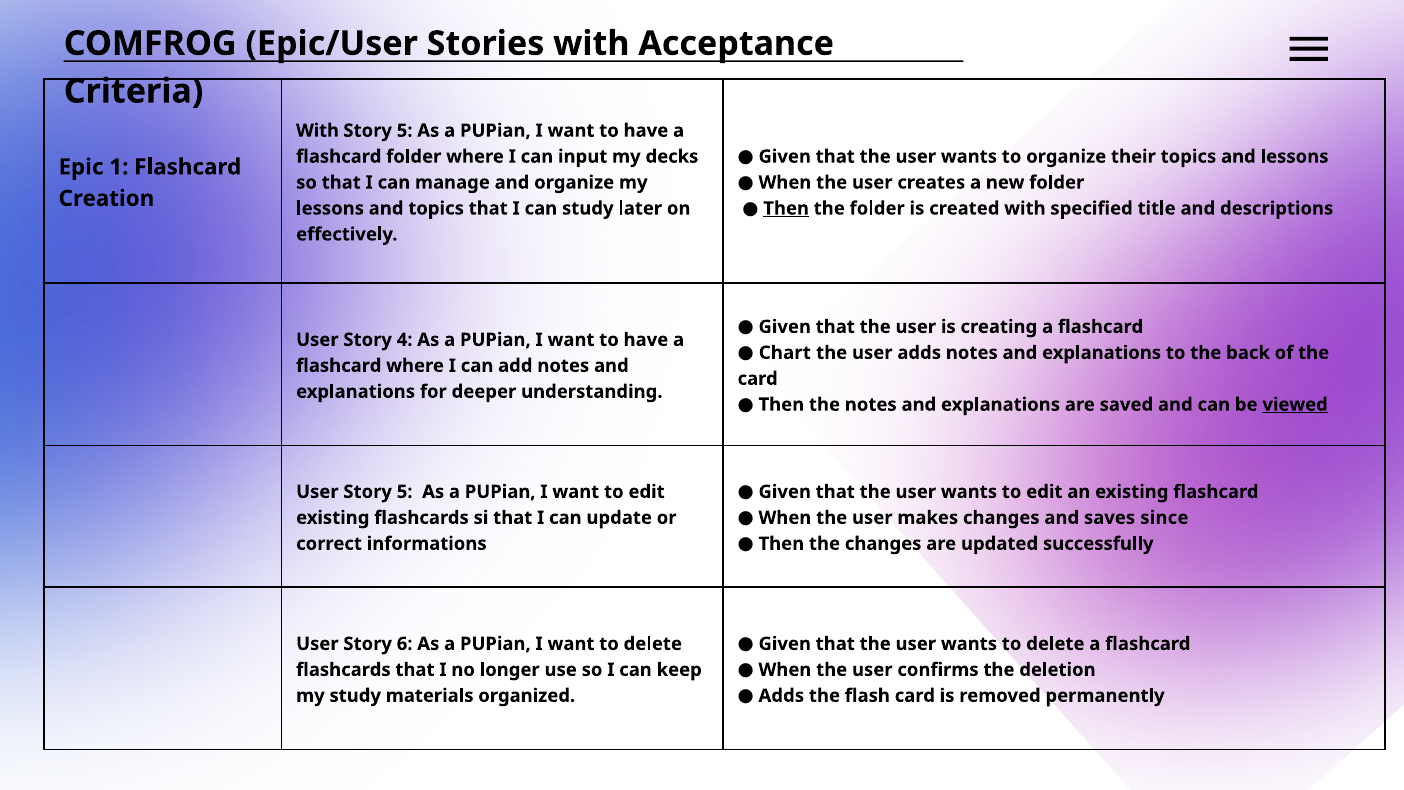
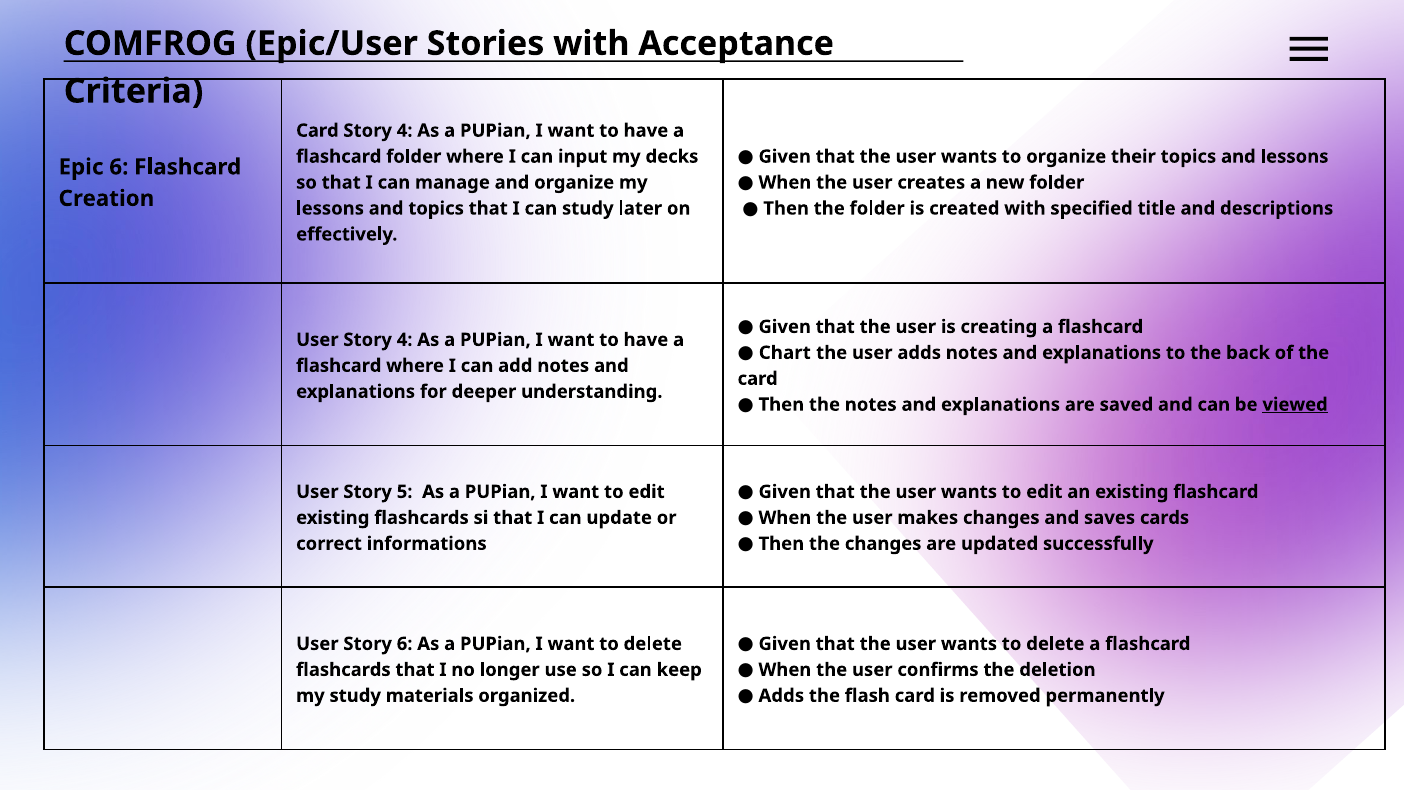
With at (317, 131): With -> Card
5 at (405, 131): 5 -> 4
Epic 1: 1 -> 6
Then at (786, 208) underline: present -> none
since: since -> cards
